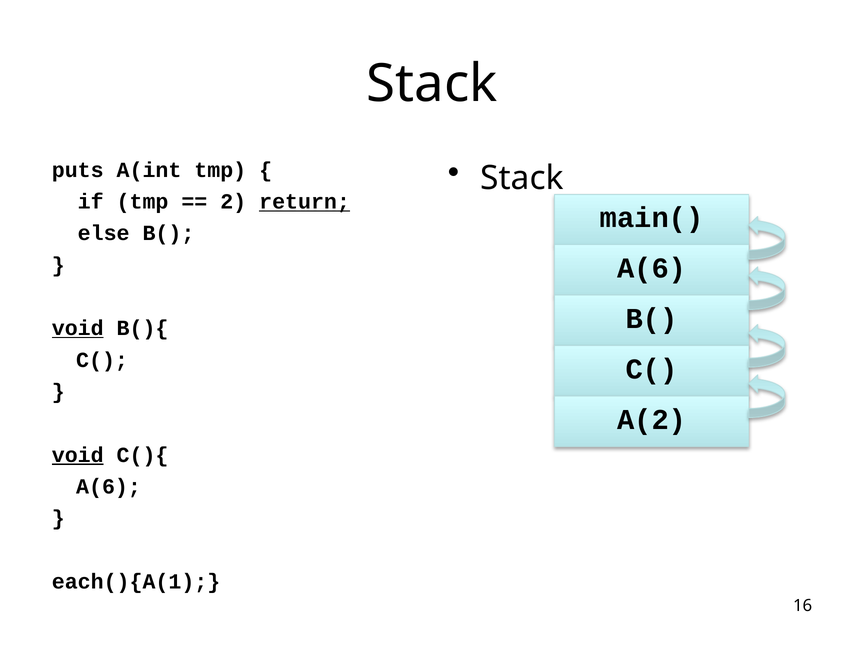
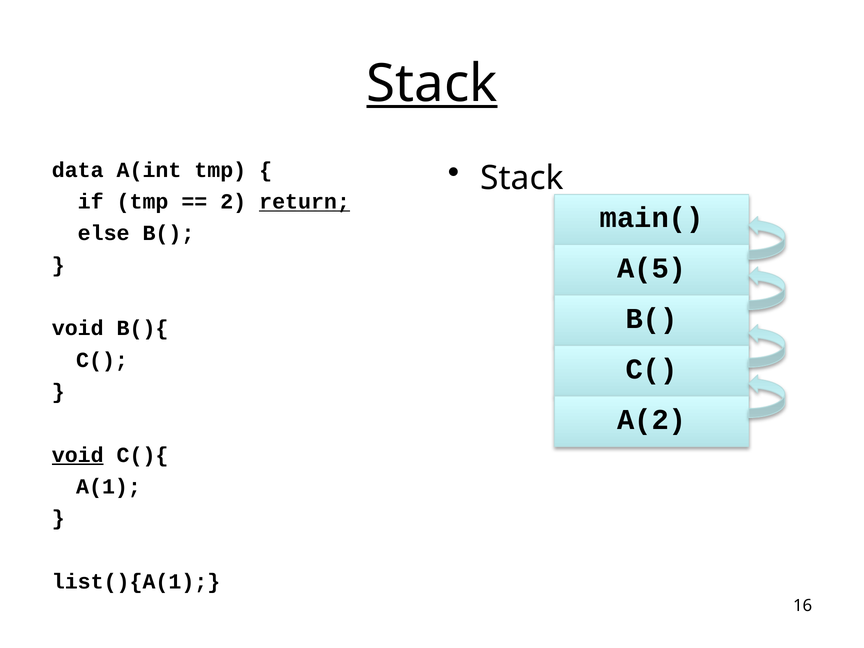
Stack at (432, 84) underline: none -> present
puts: puts -> data
A(6 at (652, 268): A(6 -> A(5
void at (78, 328) underline: present -> none
A(6 at (108, 487): A(6 -> A(1
each(){A(1: each(){A(1 -> list(){A(1
